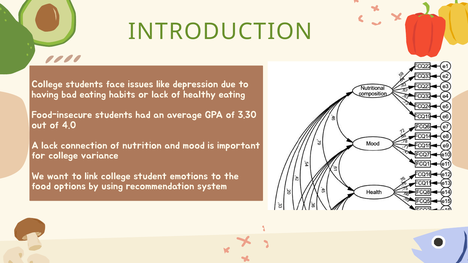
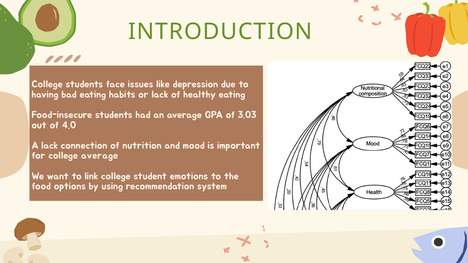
3.30: 3.30 -> 3.03
college variance: variance -> average
